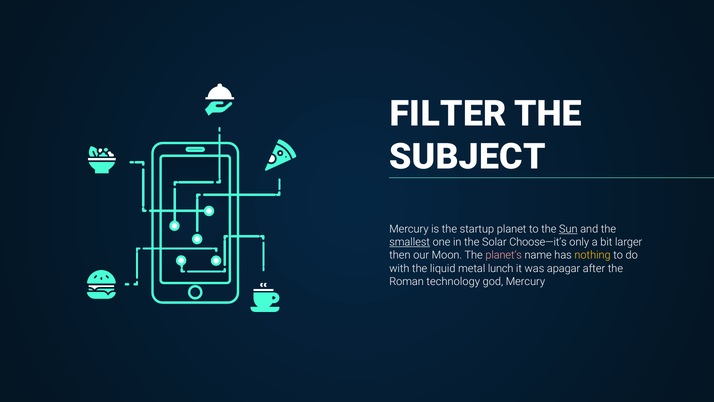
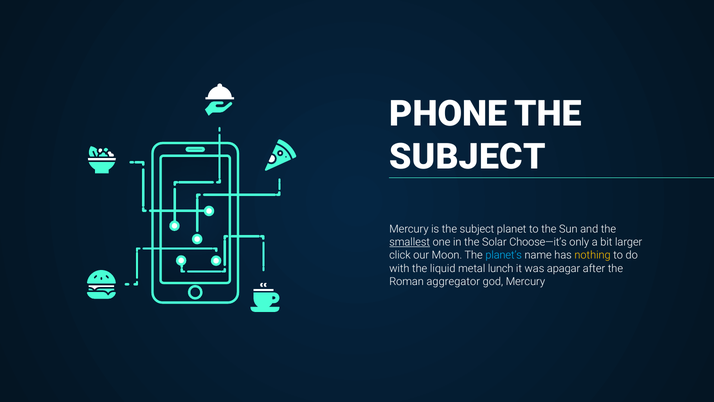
FILTER: FILTER -> PHONE
is the startup: startup -> subject
Sun underline: present -> none
then: then -> click
planet’s colour: pink -> light blue
technology: technology -> aggregator
